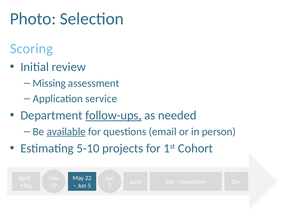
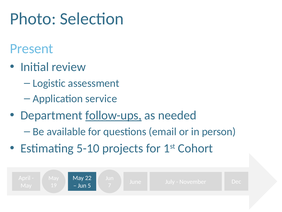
Scoring: Scoring -> Present
Missing: Missing -> Logistic
available underline: present -> none
